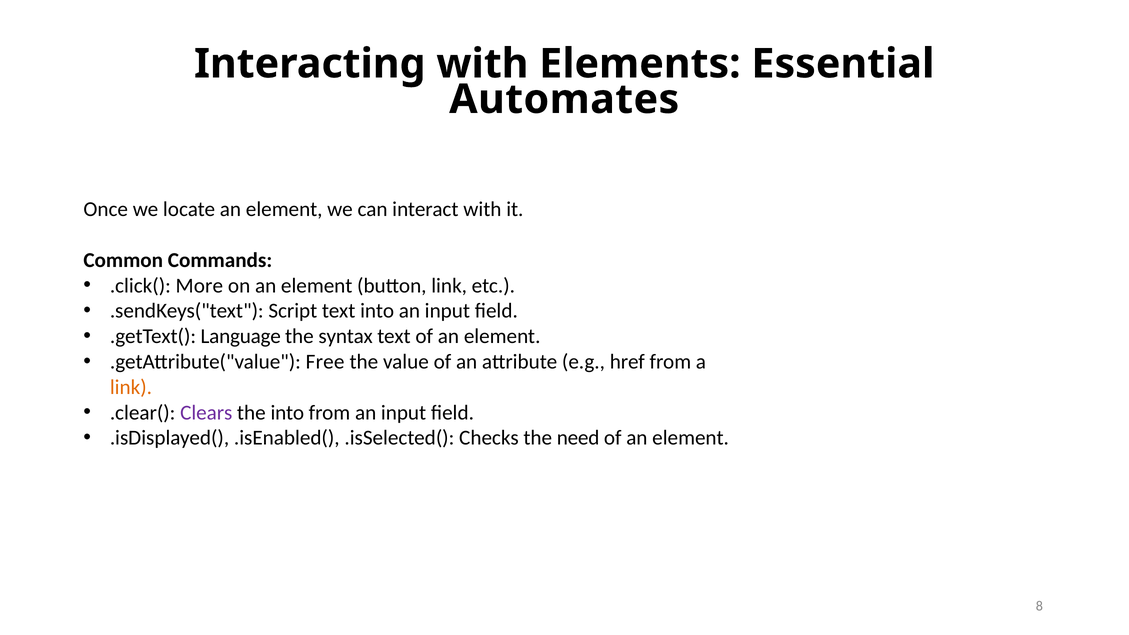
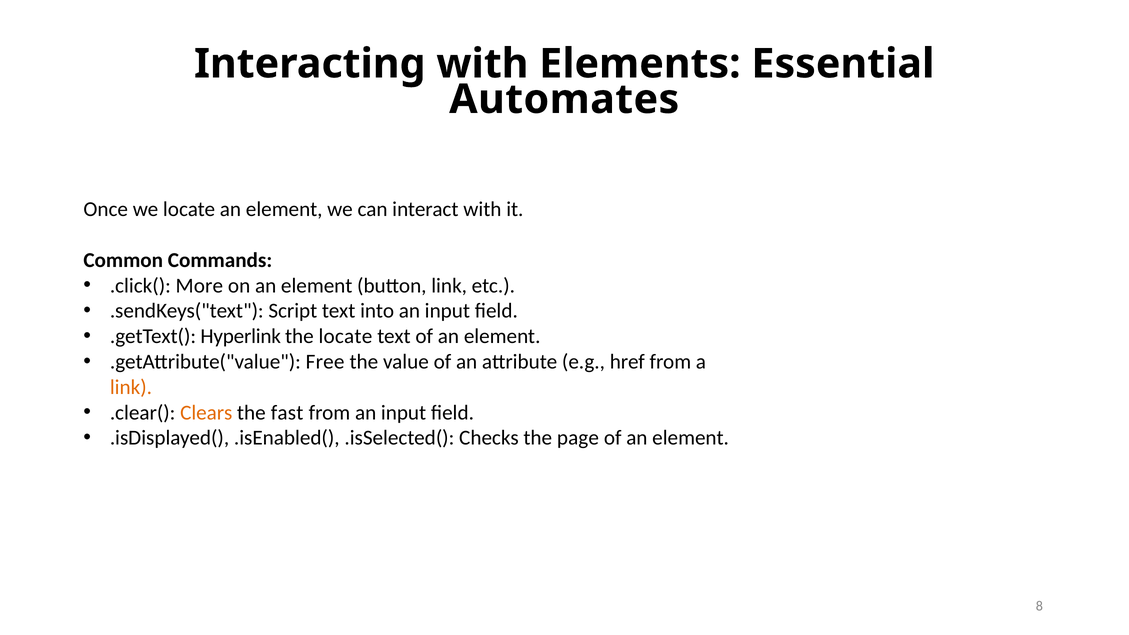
Language: Language -> Hyperlink
the syntax: syntax -> locate
Clears colour: purple -> orange
the into: into -> fast
need: need -> page
